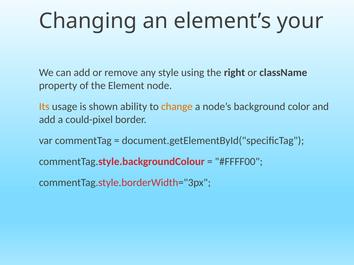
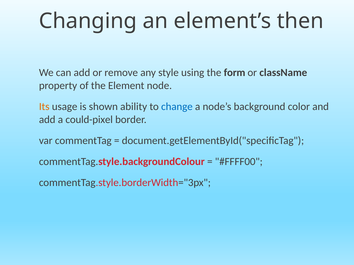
your: your -> then
right: right -> form
change colour: orange -> blue
